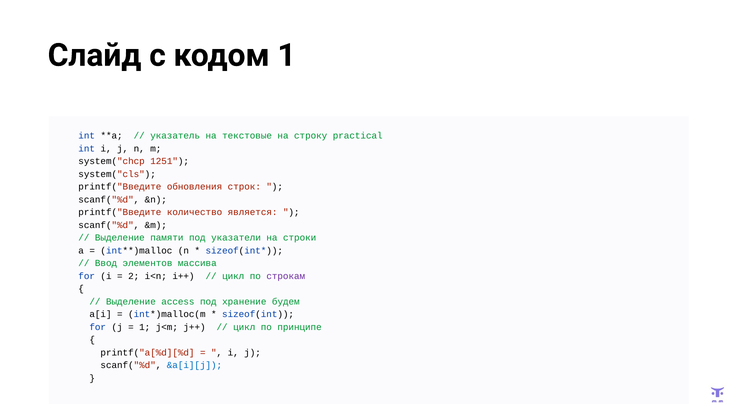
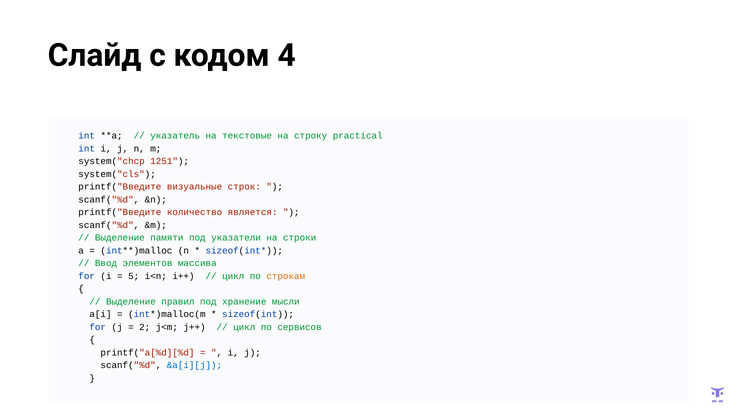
кодом 1: 1 -> 4
обновления: обновления -> визуальные
2: 2 -> 5
строкам colour: purple -> orange
access: access -> правил
будем: будем -> мысли
1 at (145, 327): 1 -> 2
принципе: принципе -> сервисов
